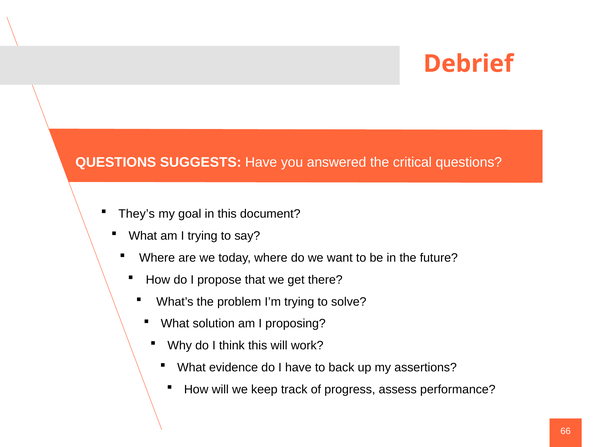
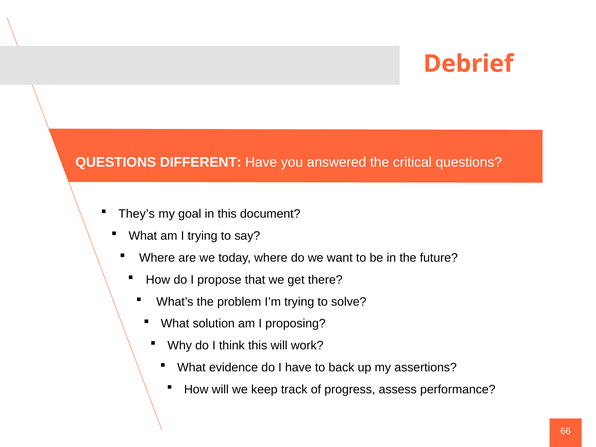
SUGGESTS: SUGGESTS -> DIFFERENT
